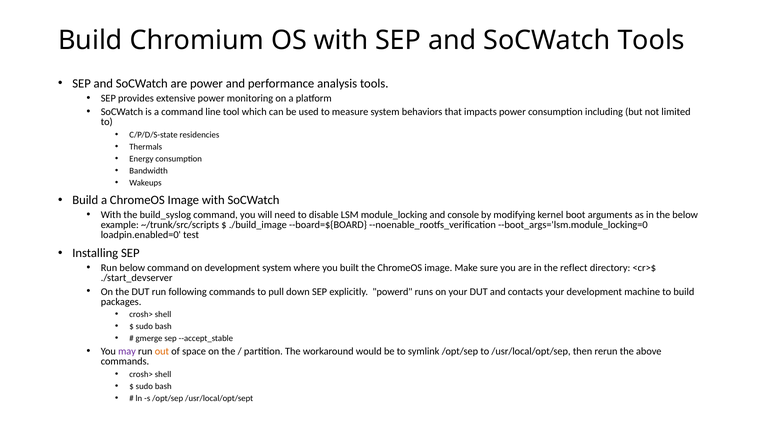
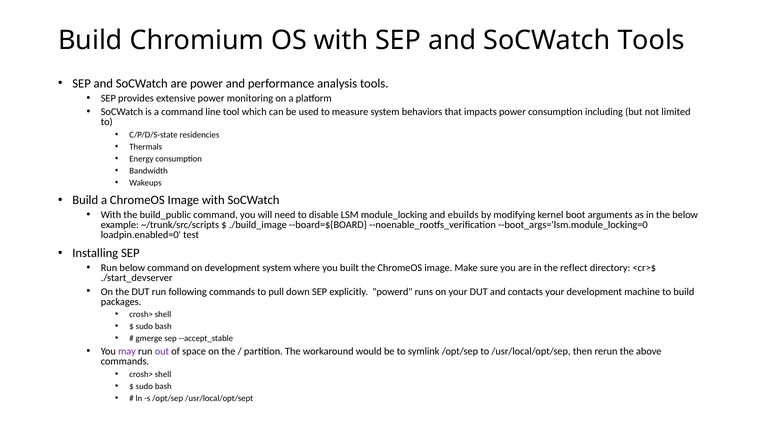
build_syslog: build_syslog -> build_public
console: console -> ebuilds
out colour: orange -> purple
